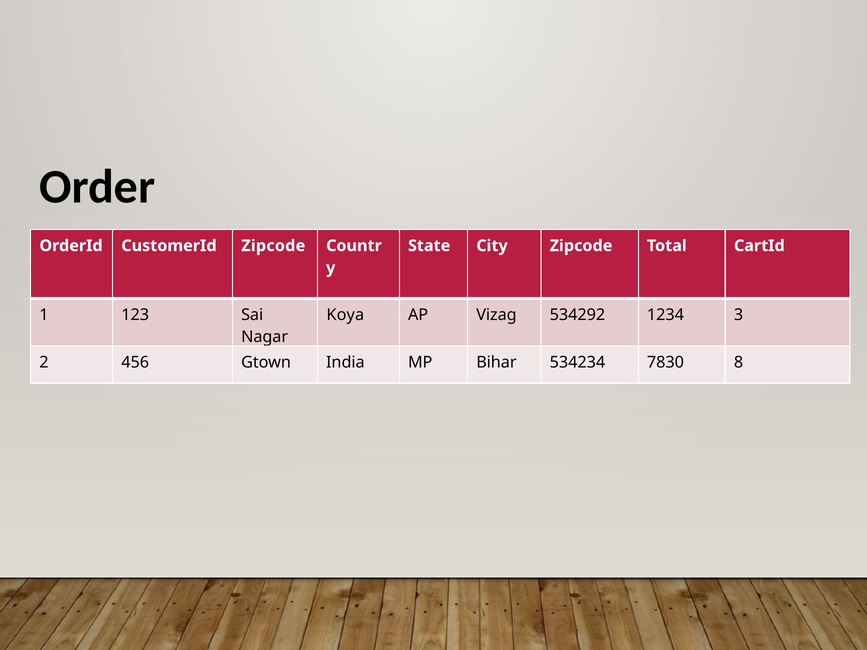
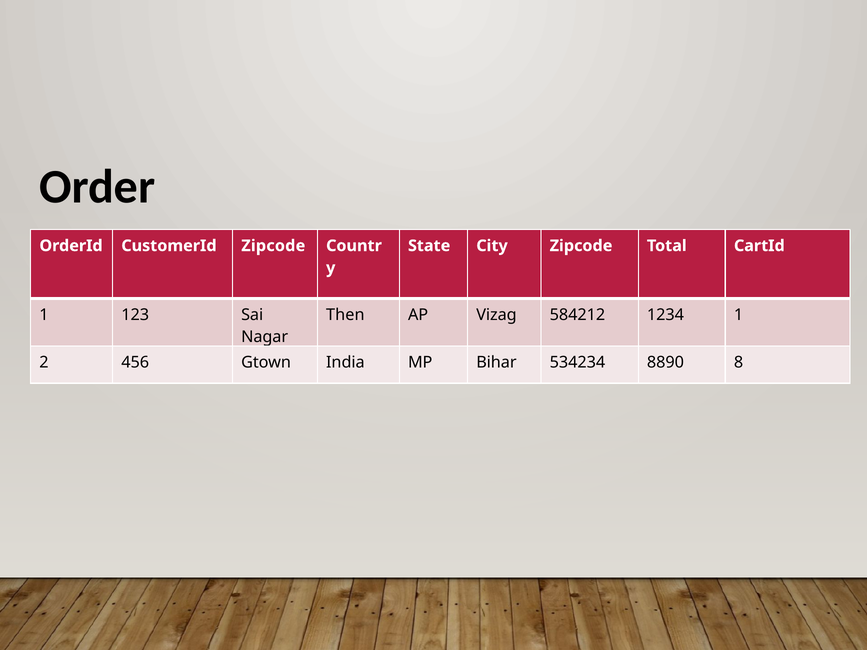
Koya: Koya -> Then
534292: 534292 -> 584212
1234 3: 3 -> 1
7830: 7830 -> 8890
